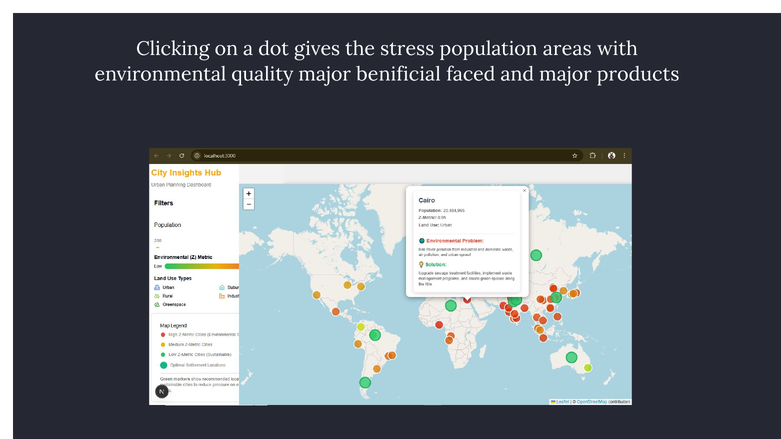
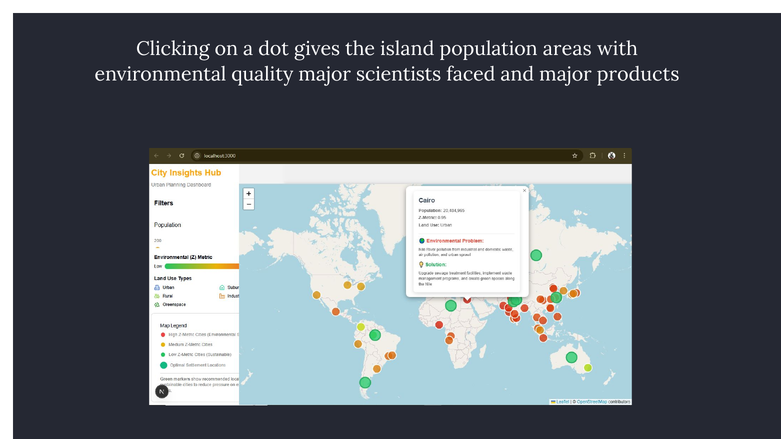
stress: stress -> island
benificial: benificial -> scientists
